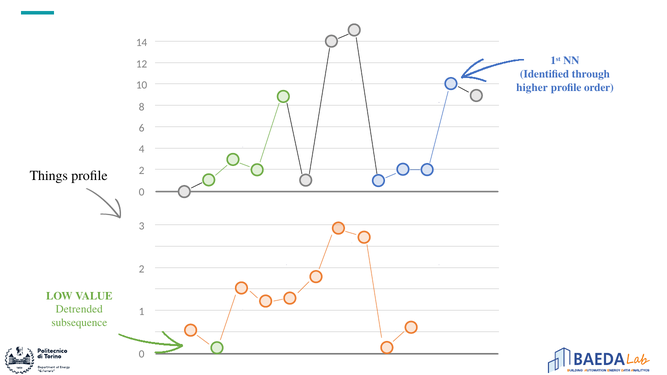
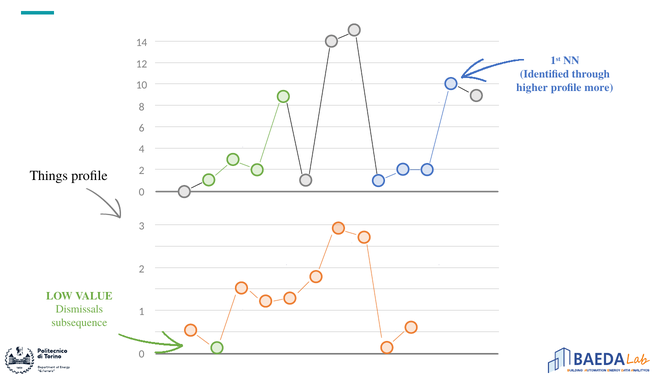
order: order -> more
Detrended: Detrended -> Dismissals
